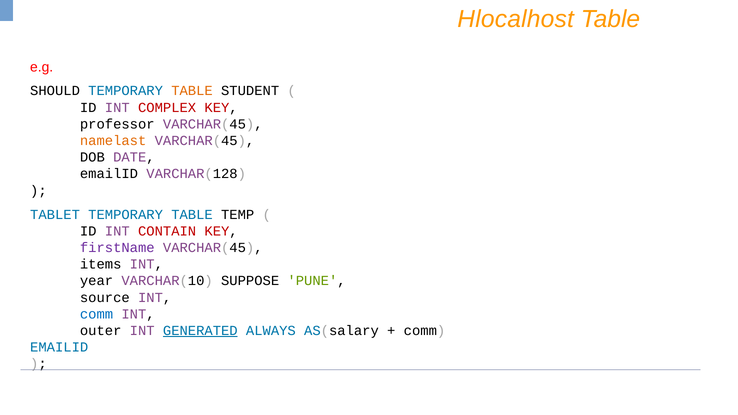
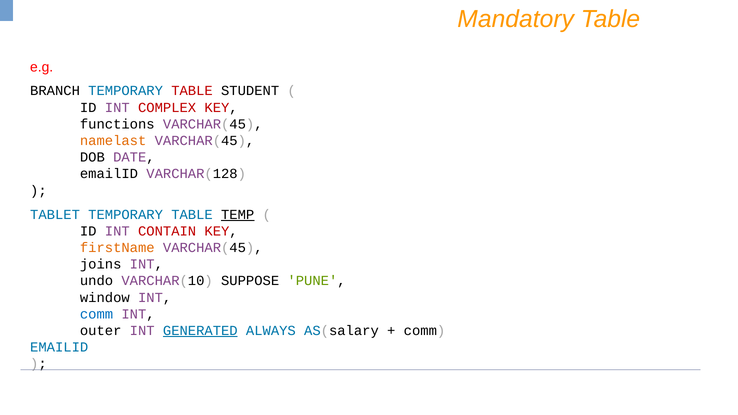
Hlocalhost: Hlocalhost -> Mandatory
SHOULD: SHOULD -> BRANCH
TABLE at (192, 91) colour: orange -> red
professor: professor -> functions
TEMP underline: none -> present
firstName colour: purple -> orange
items: items -> joins
year: year -> undo
source: source -> window
